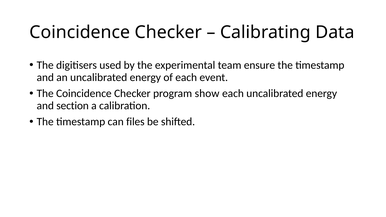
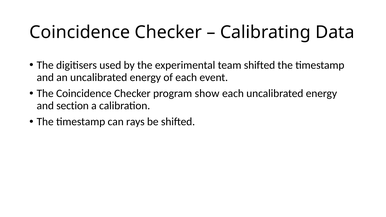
team ensure: ensure -> shifted
files: files -> rays
